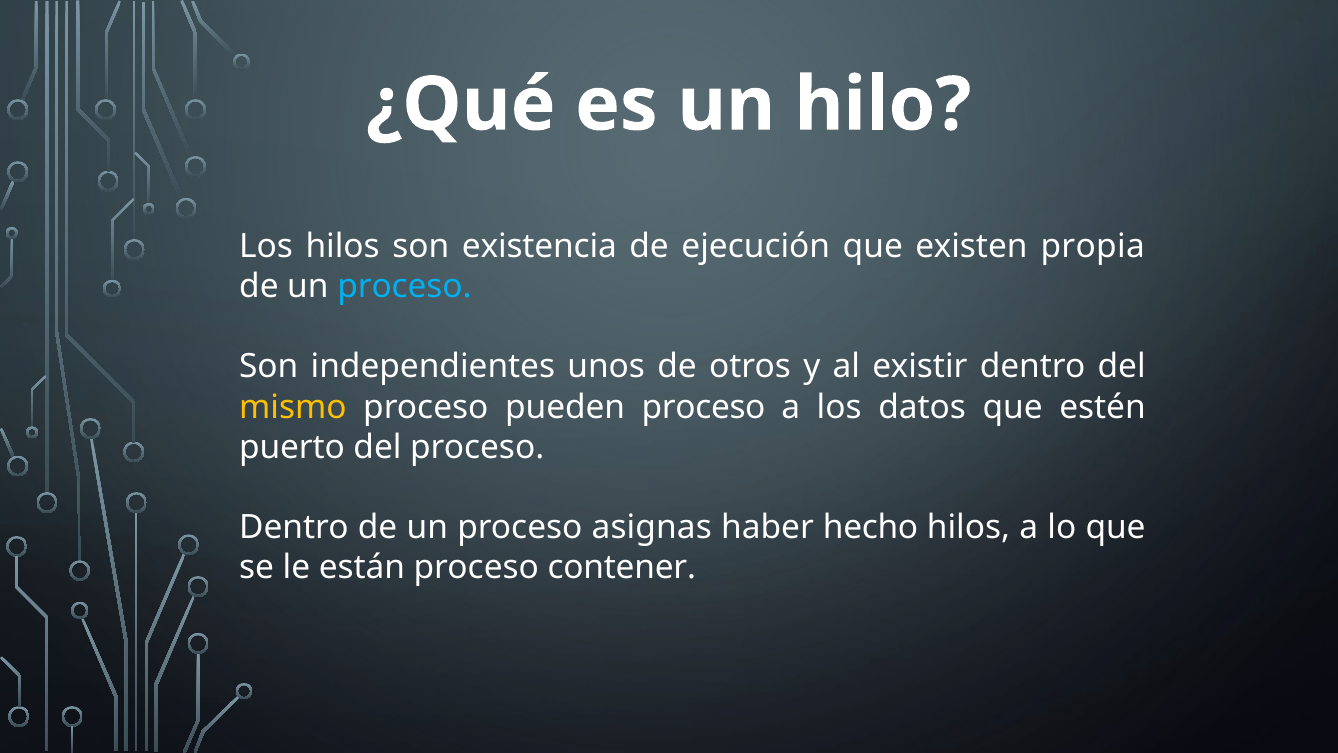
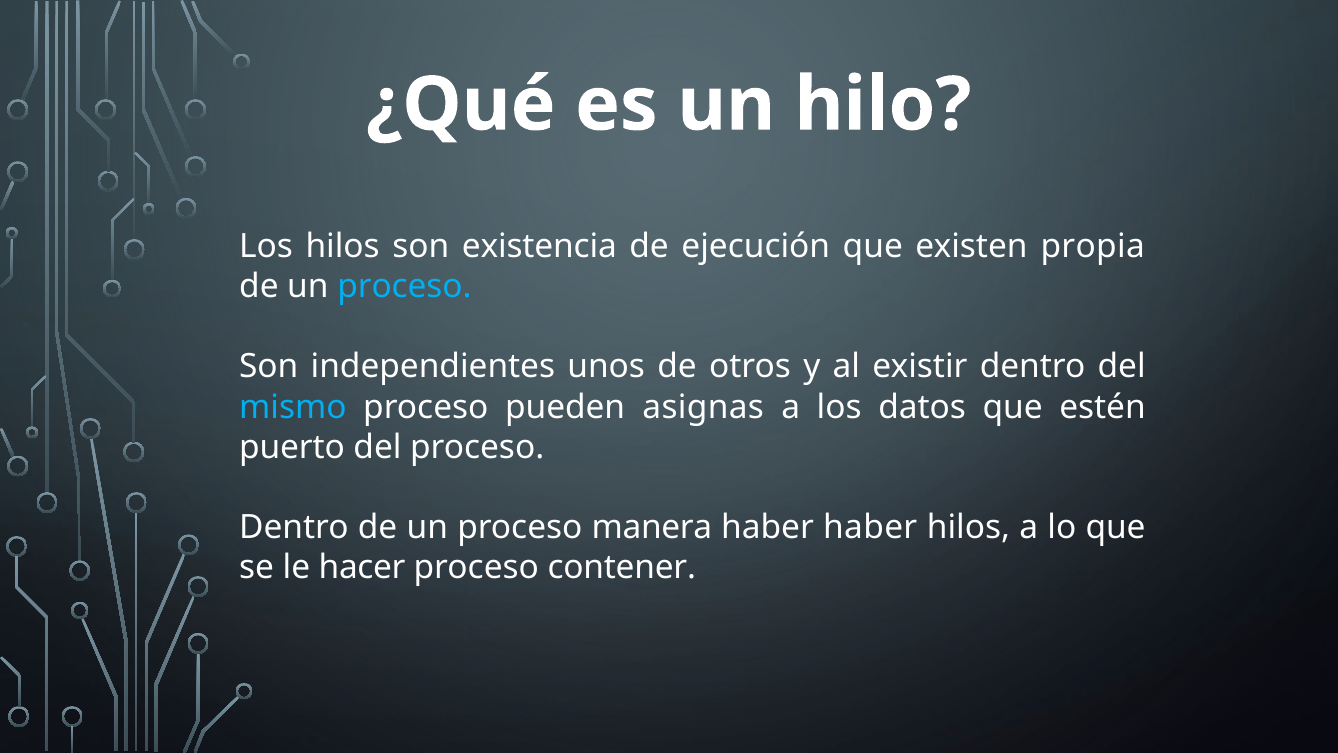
mismo colour: yellow -> light blue
pueden proceso: proceso -> asignas
asignas: asignas -> manera
haber hecho: hecho -> haber
están: están -> hacer
